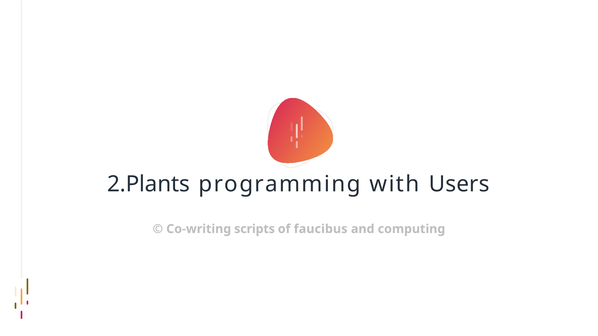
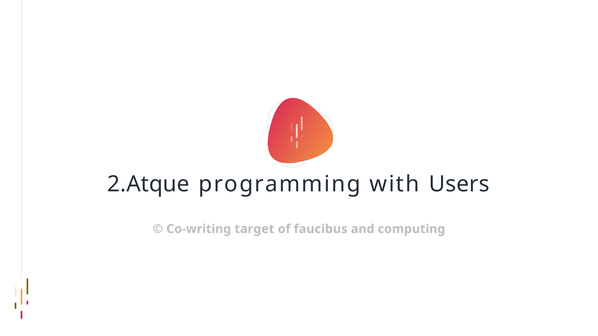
2.Plants: 2.Plants -> 2.Atque
scripts: scripts -> target
